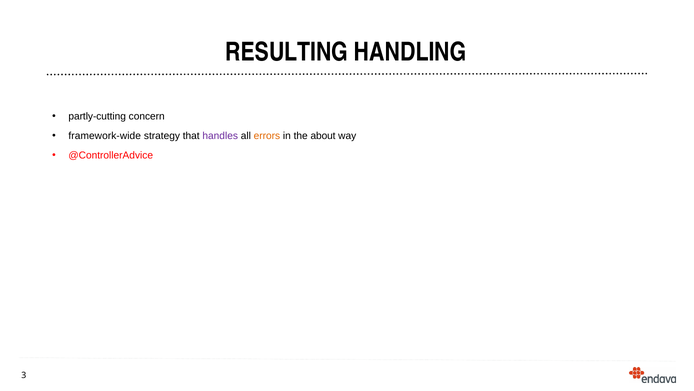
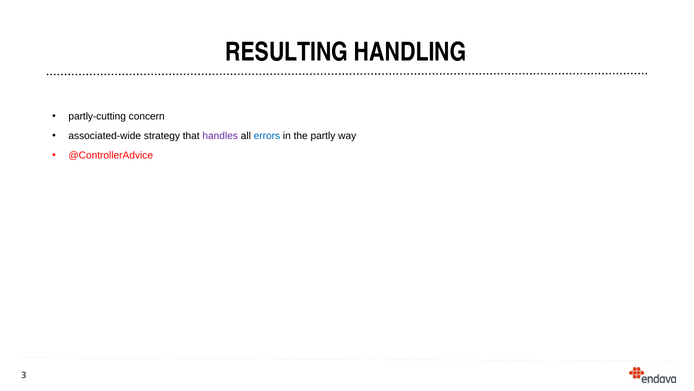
framework-wide: framework-wide -> associated-wide
errors colour: orange -> blue
about: about -> partly
